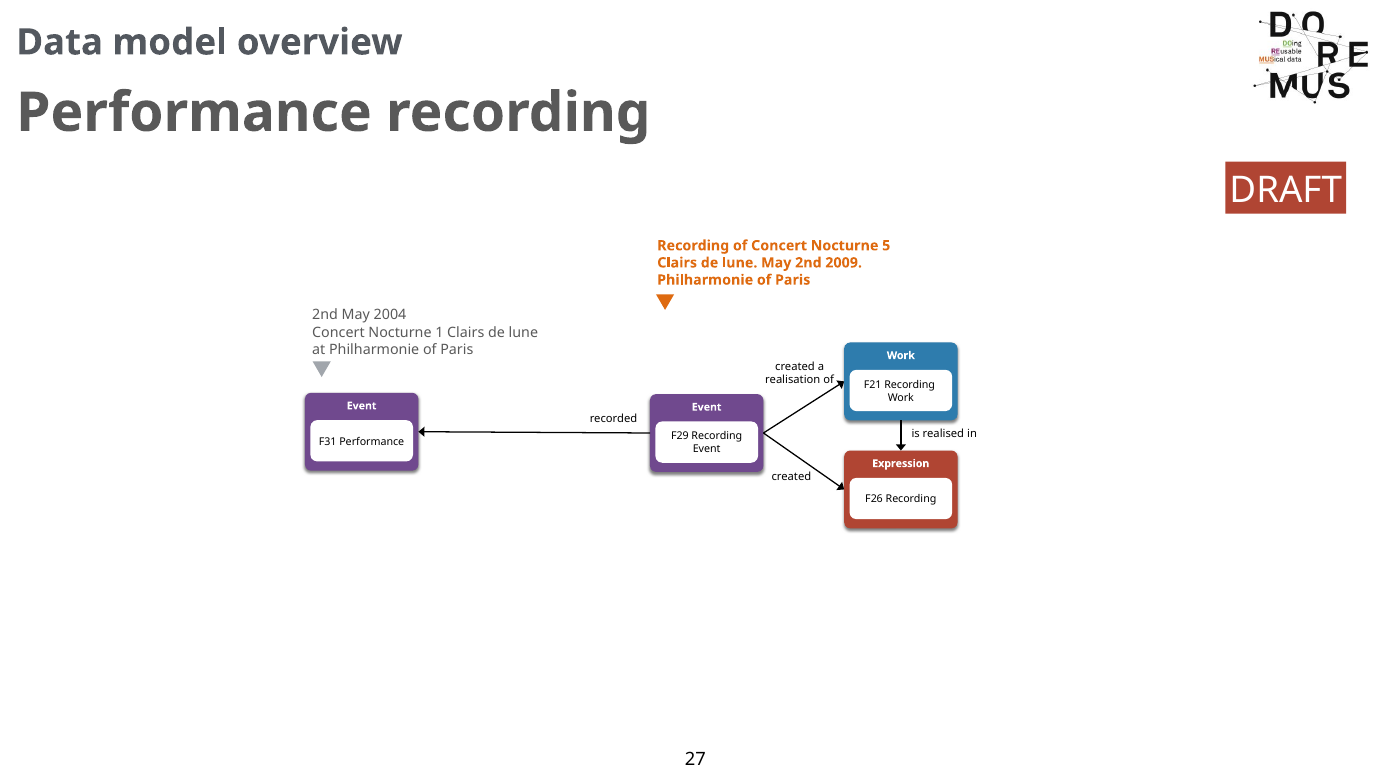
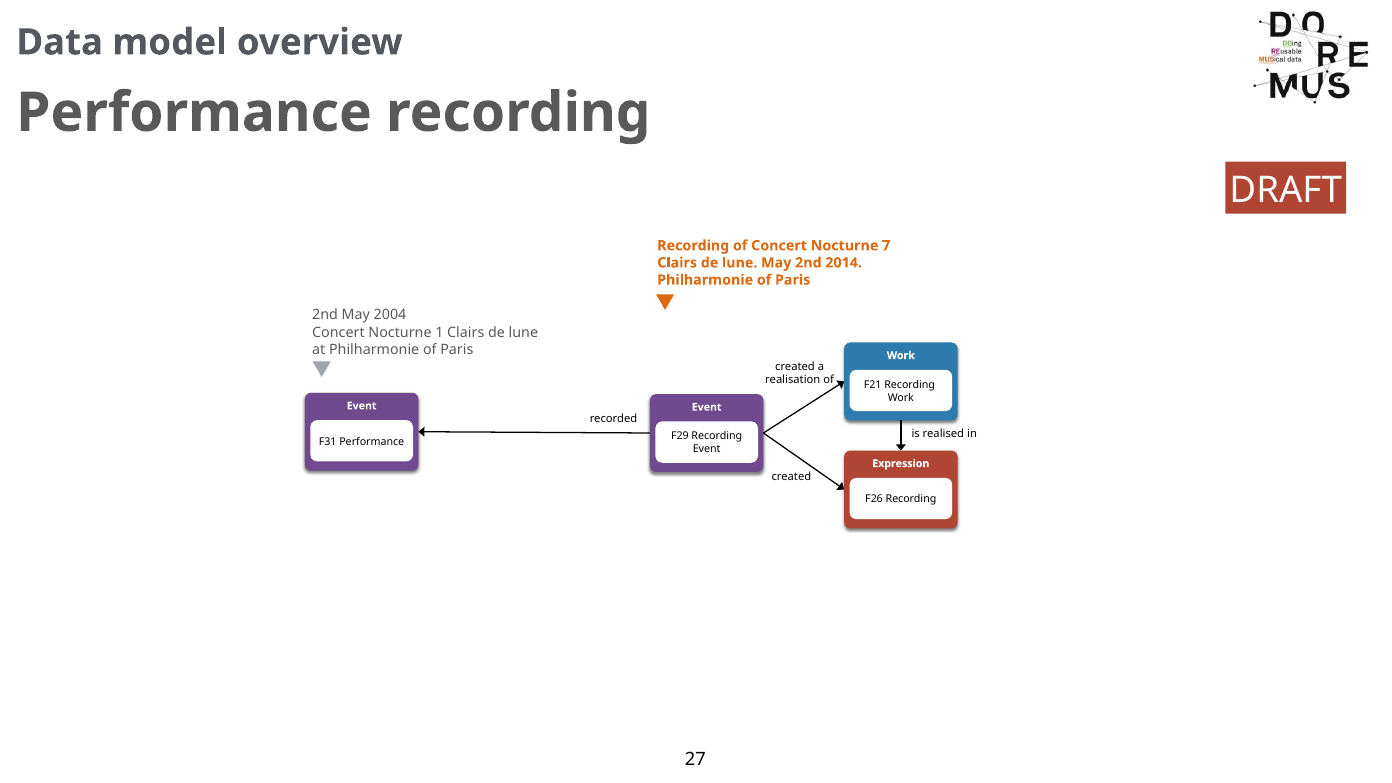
5: 5 -> 7
2009: 2009 -> 2014
